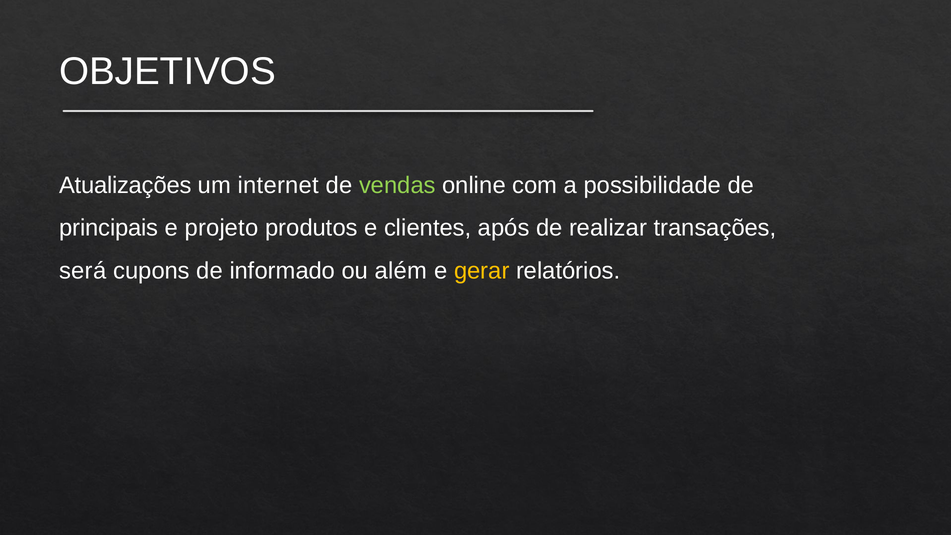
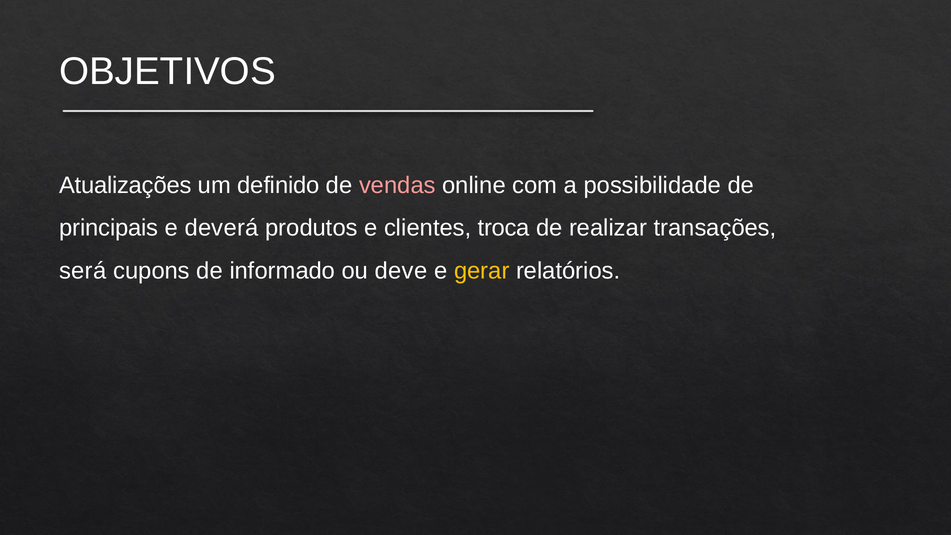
internet: internet -> definido
vendas colour: light green -> pink
projeto: projeto -> deverá
após: após -> troca
além: além -> deve
